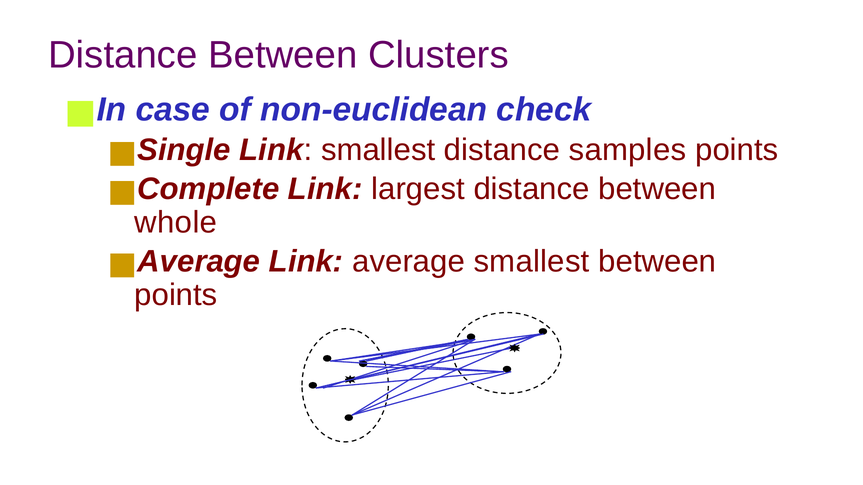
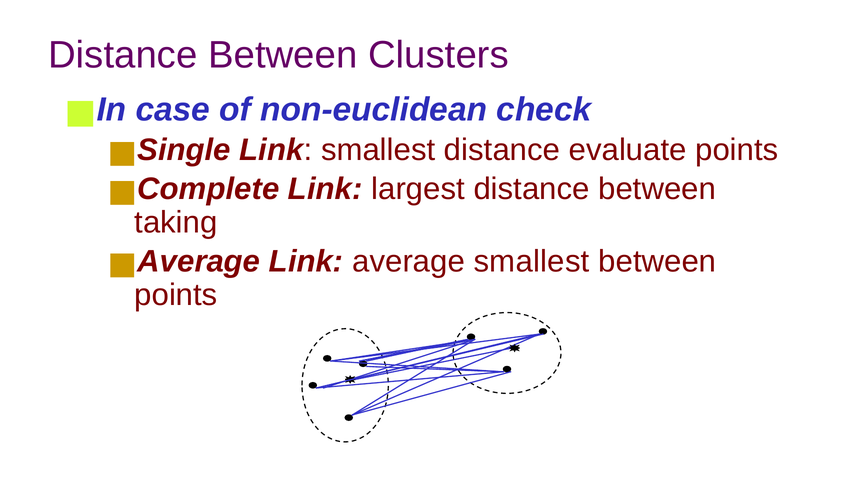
samples: samples -> evaluate
whole: whole -> taking
